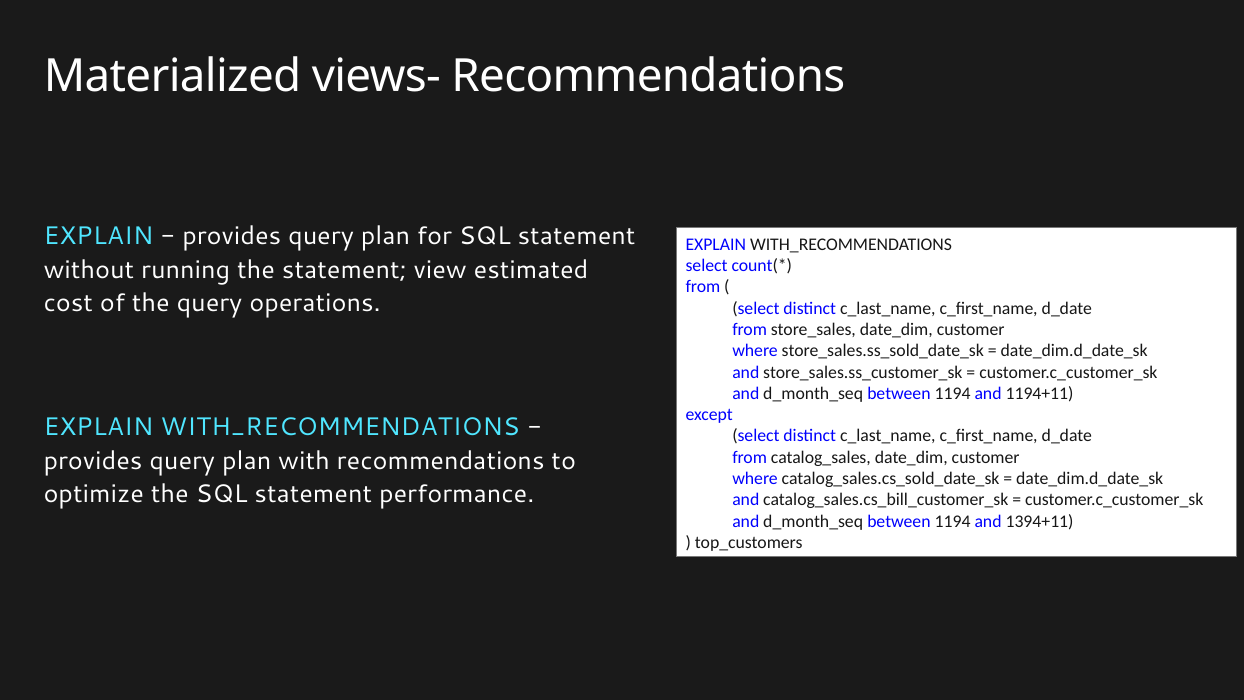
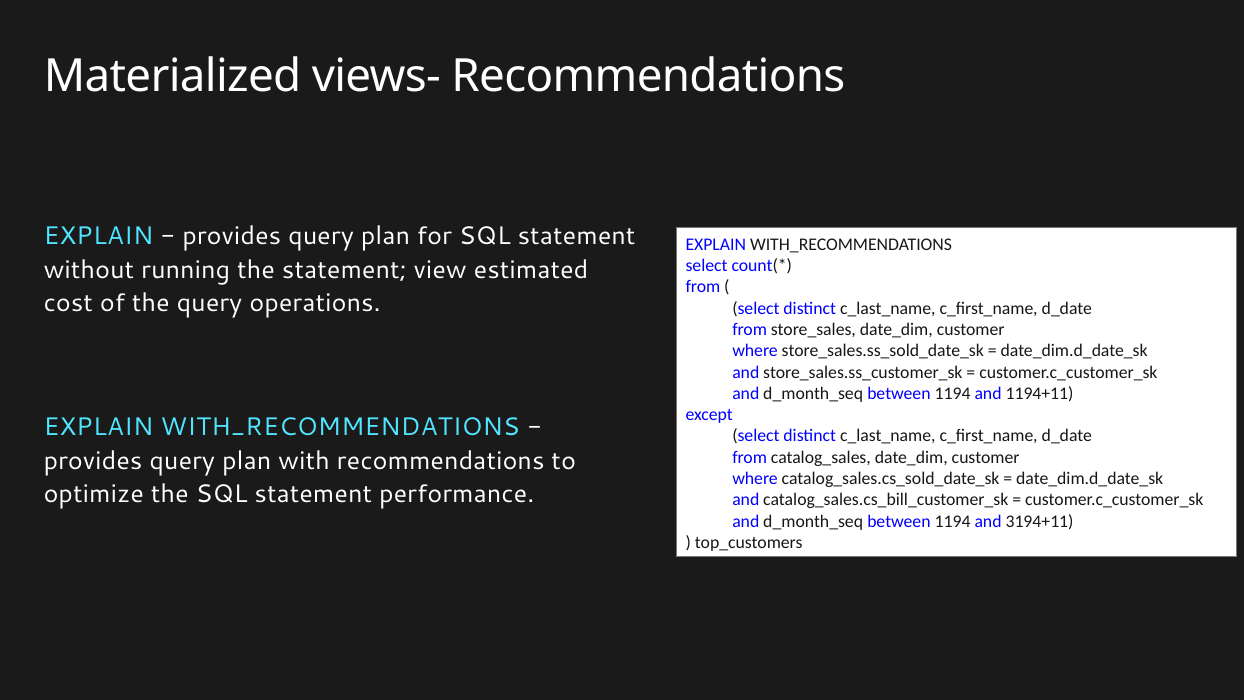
1394+11: 1394+11 -> 3194+11
